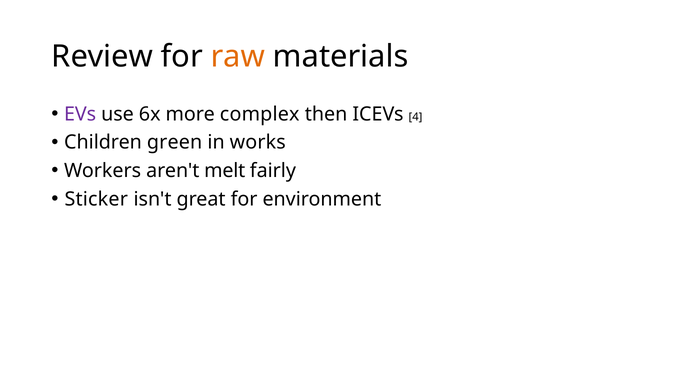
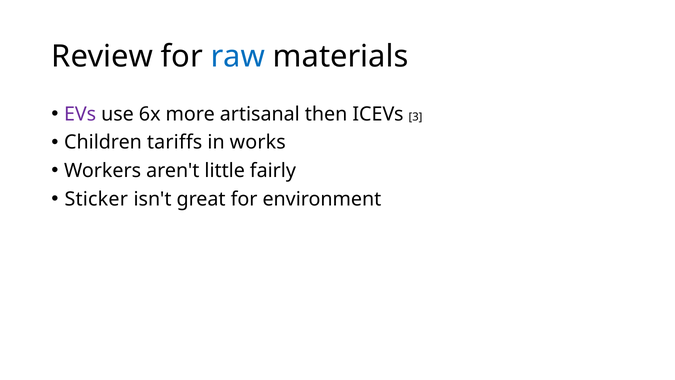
raw colour: orange -> blue
complex: complex -> artisanal
4: 4 -> 3
green: green -> tariffs
melt: melt -> little
